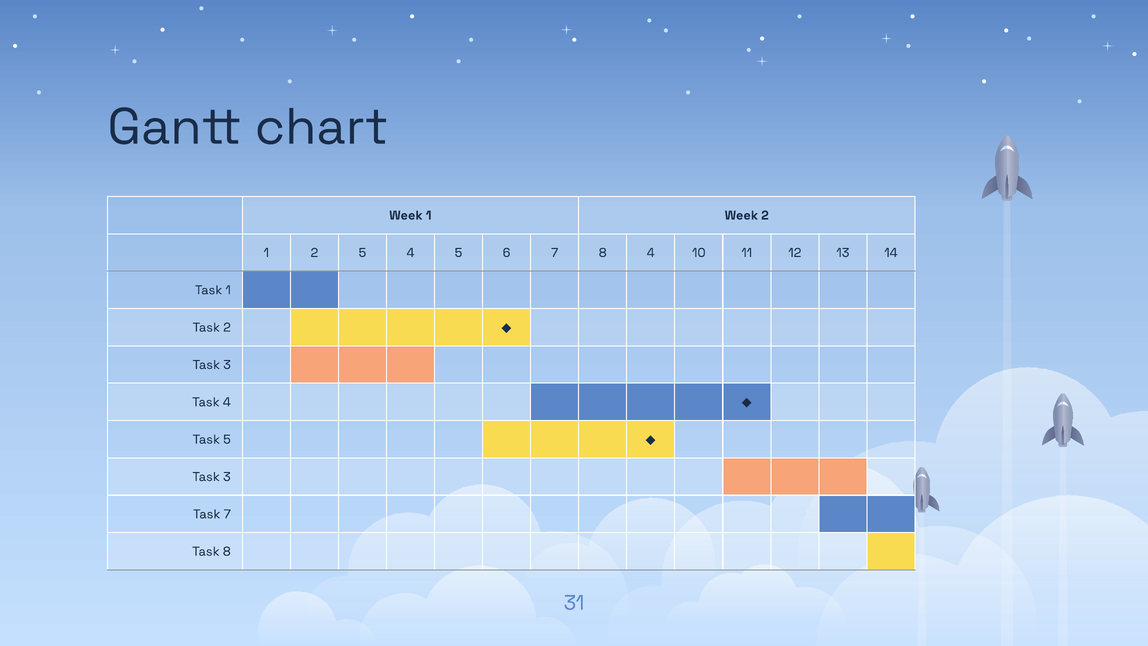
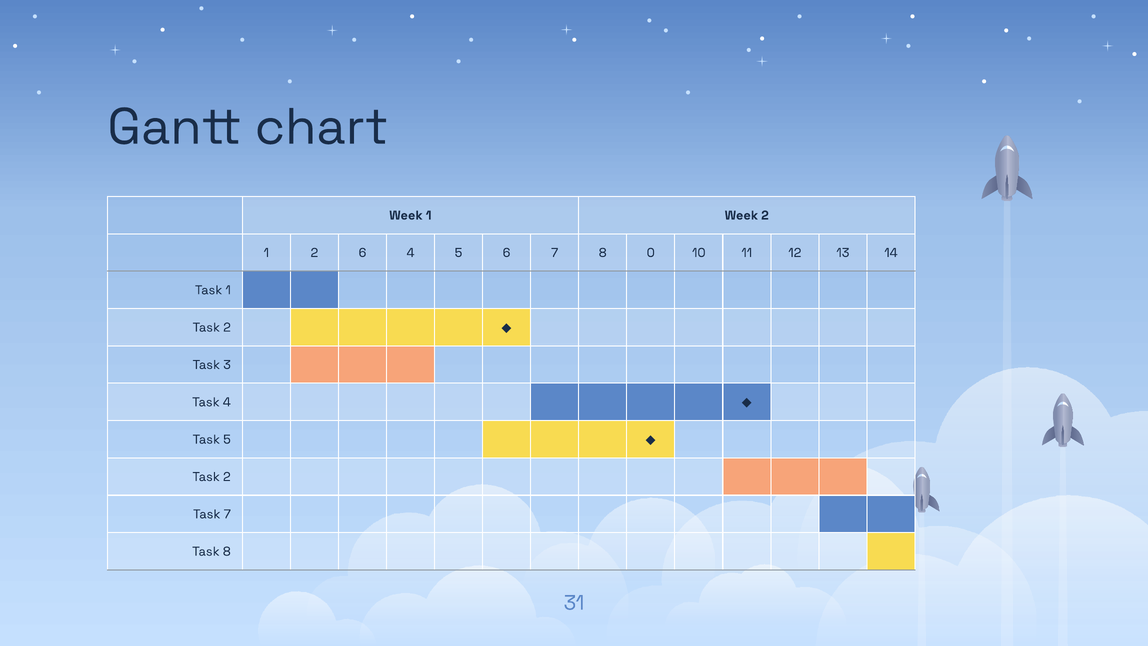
2 5: 5 -> 6
8 4: 4 -> 0
3 at (227, 477): 3 -> 2
